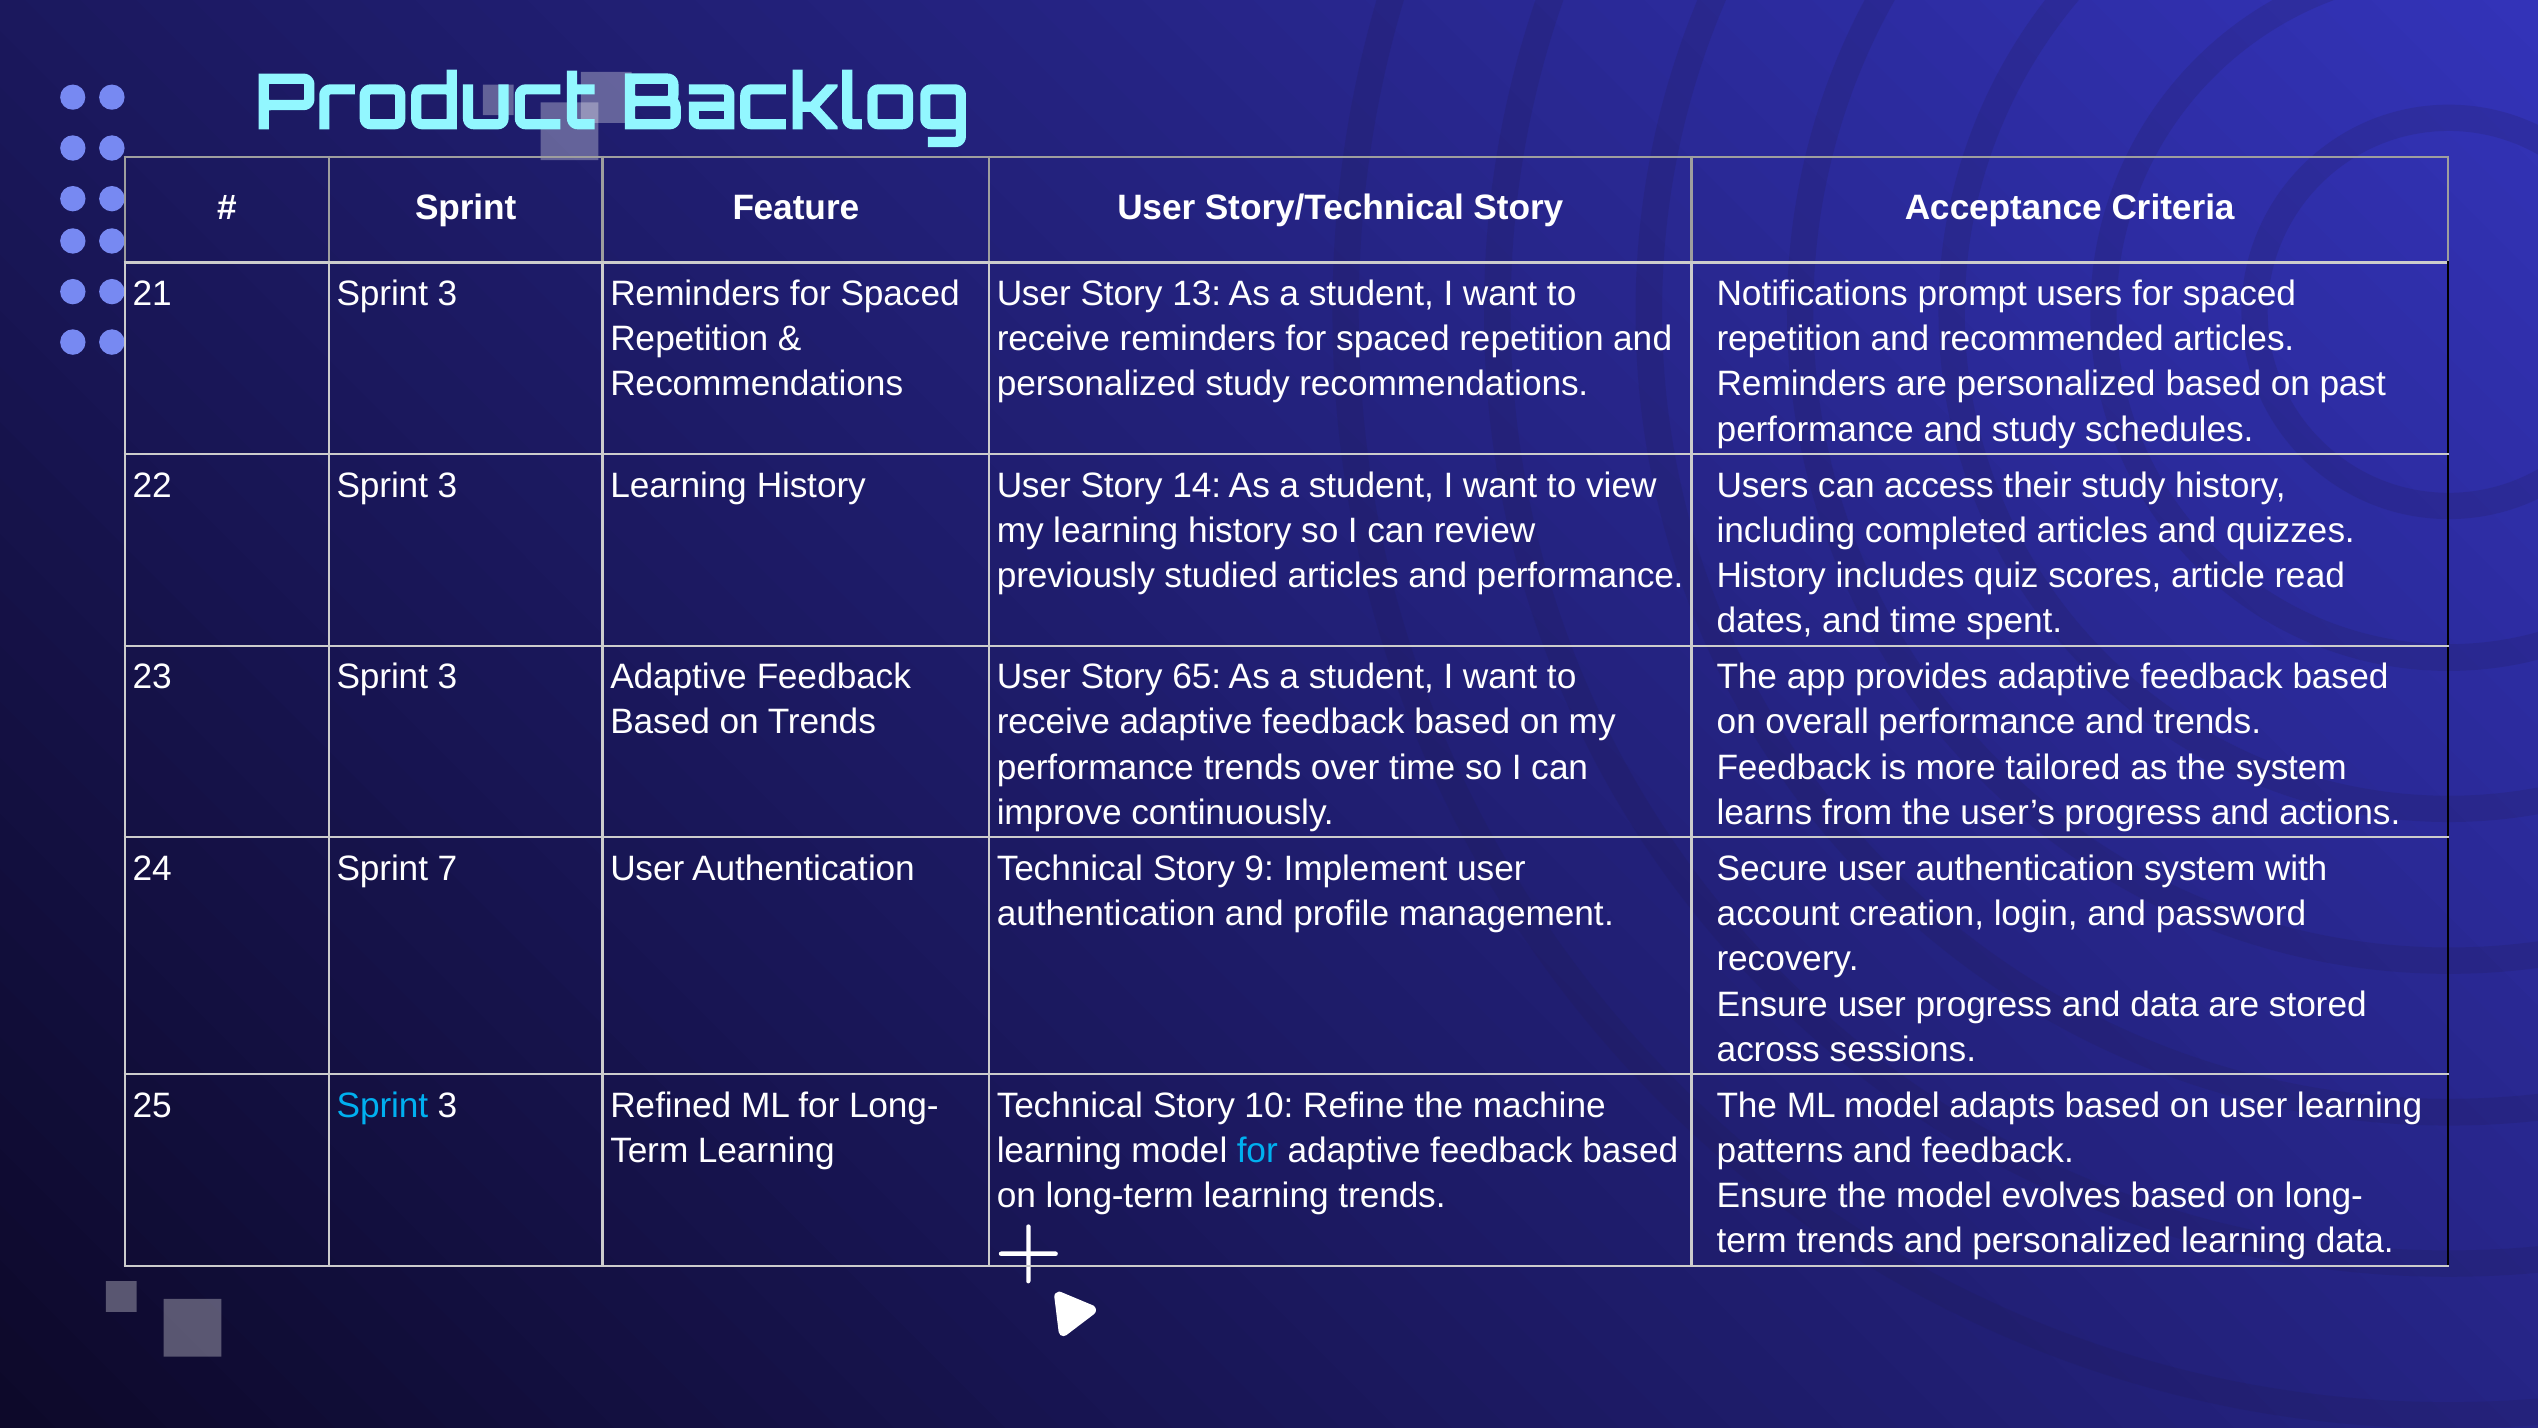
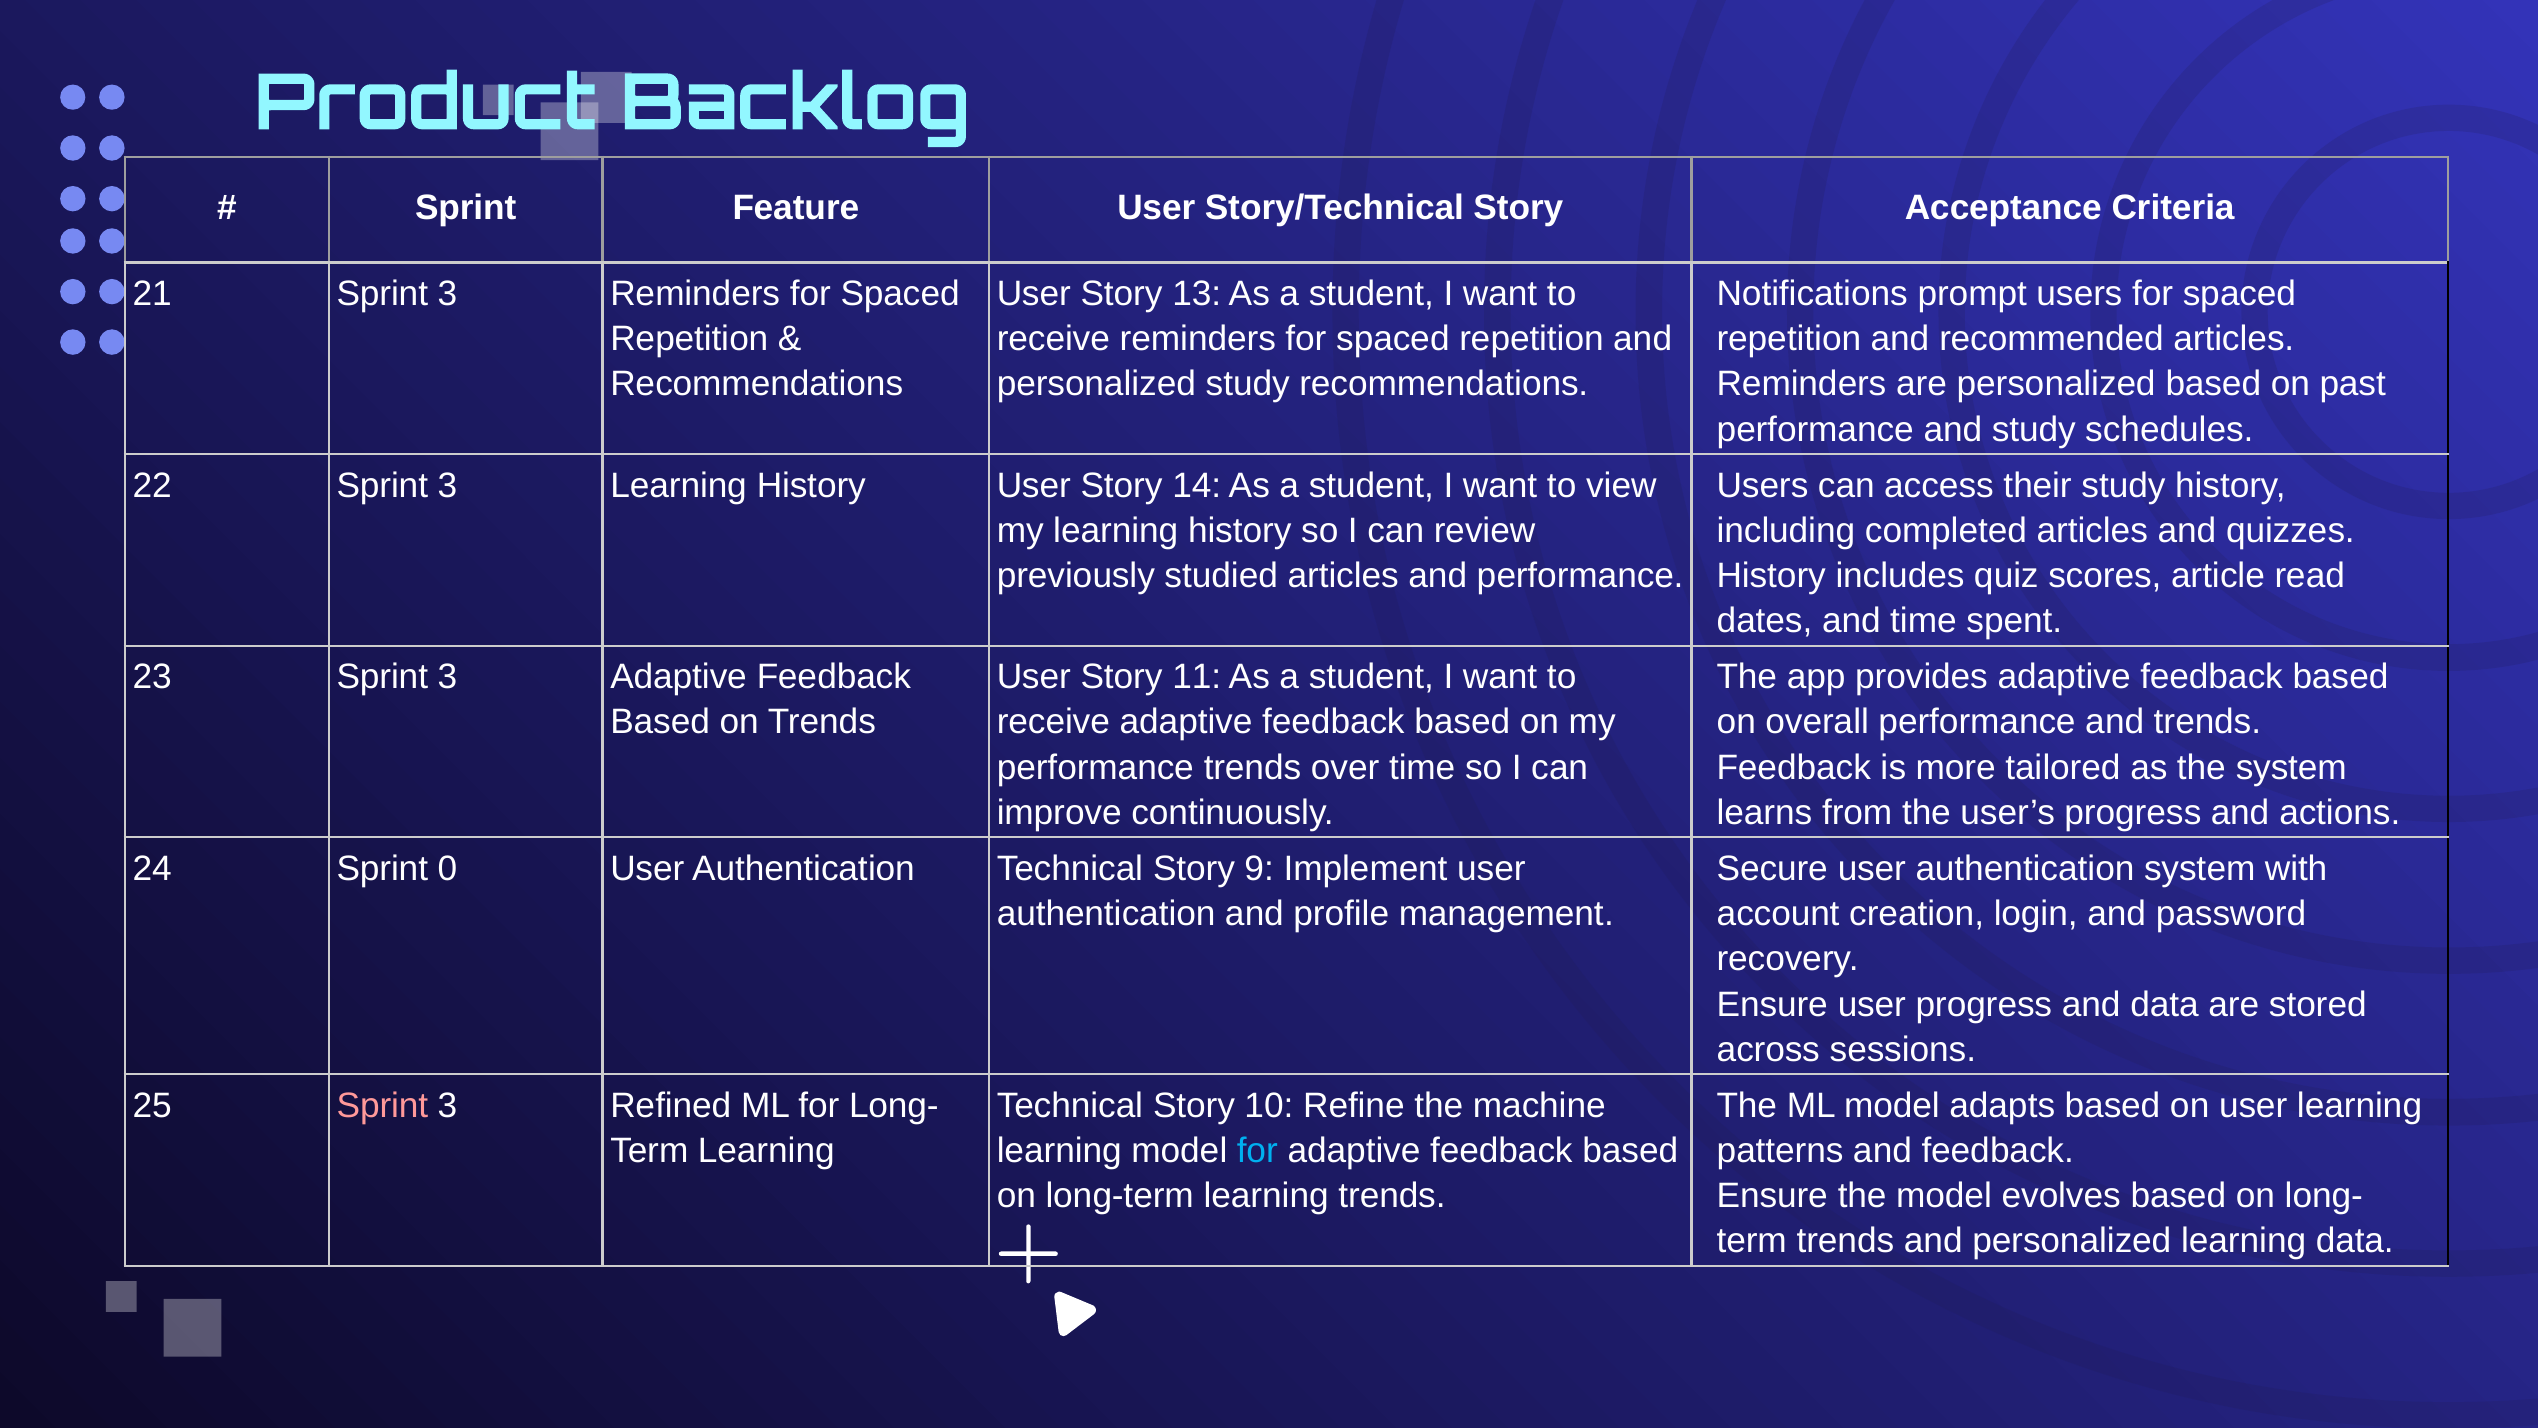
65: 65 -> 11
7: 7 -> 0
Sprint at (382, 1105) colour: light blue -> pink
